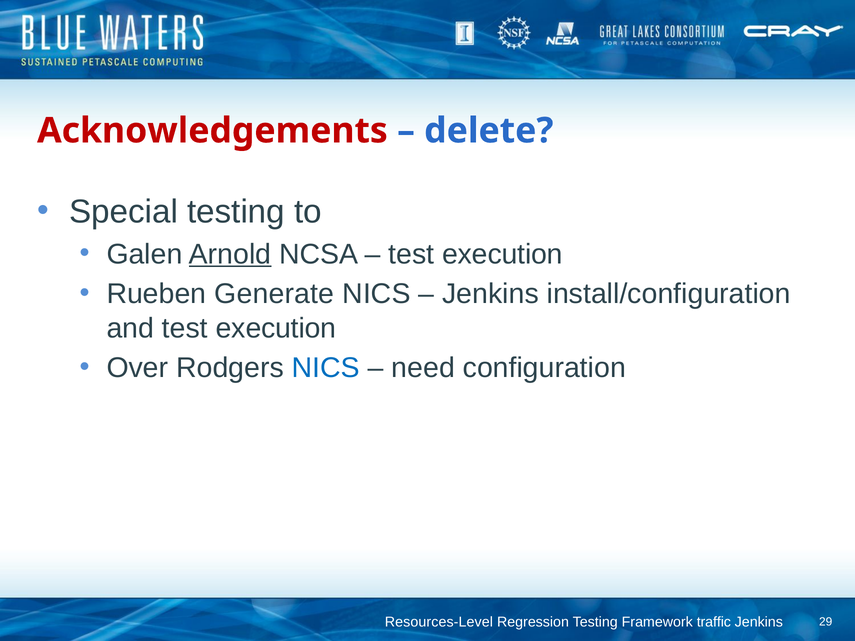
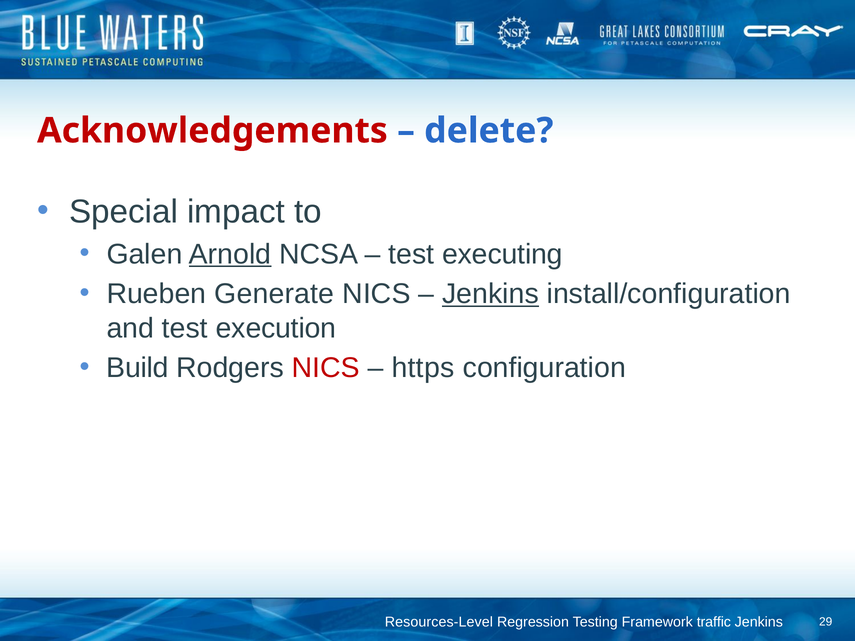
Special testing: testing -> impact
execution at (502, 254): execution -> executing
Jenkins at (491, 294) underline: none -> present
Over: Over -> Build
NICS at (326, 368) colour: blue -> red
need: need -> https
